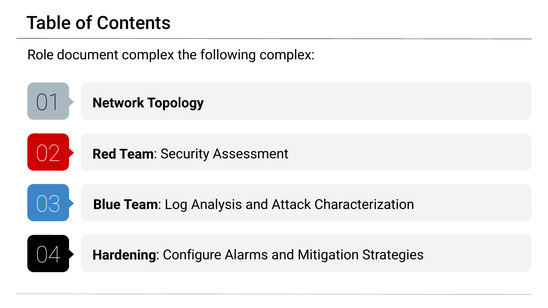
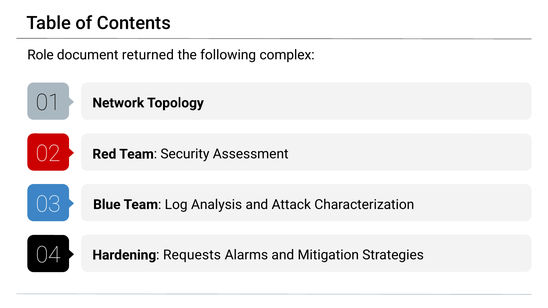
document complex: complex -> returned
Configure: Configure -> Requests
